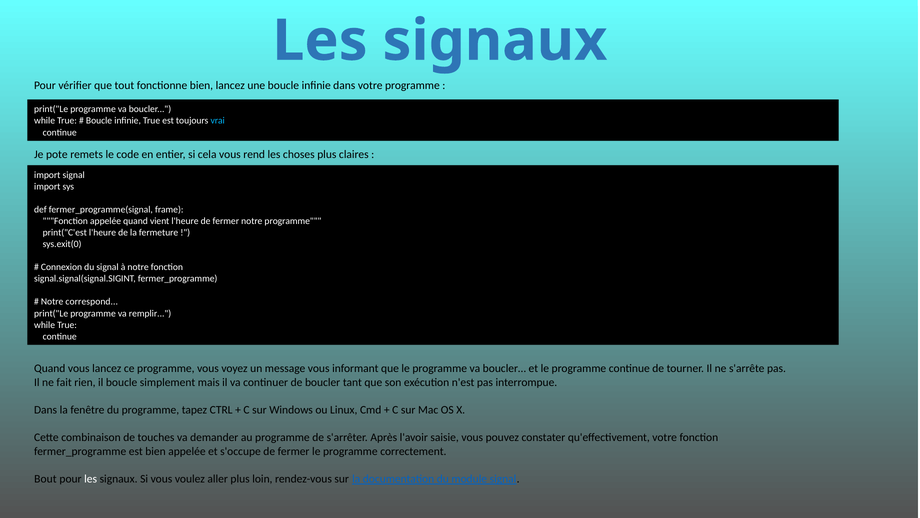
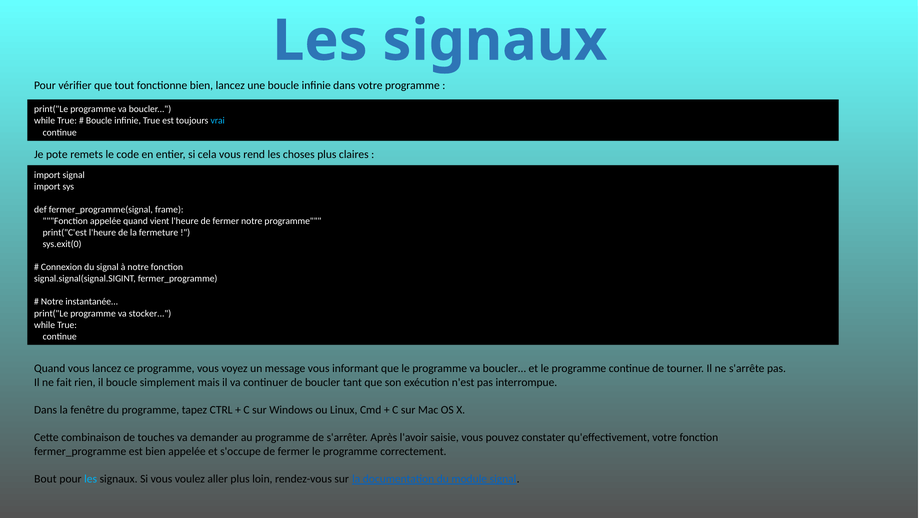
correspond: correspond -> instantanée
remplir: remplir -> stocker
les at (91, 479) colour: white -> light blue
